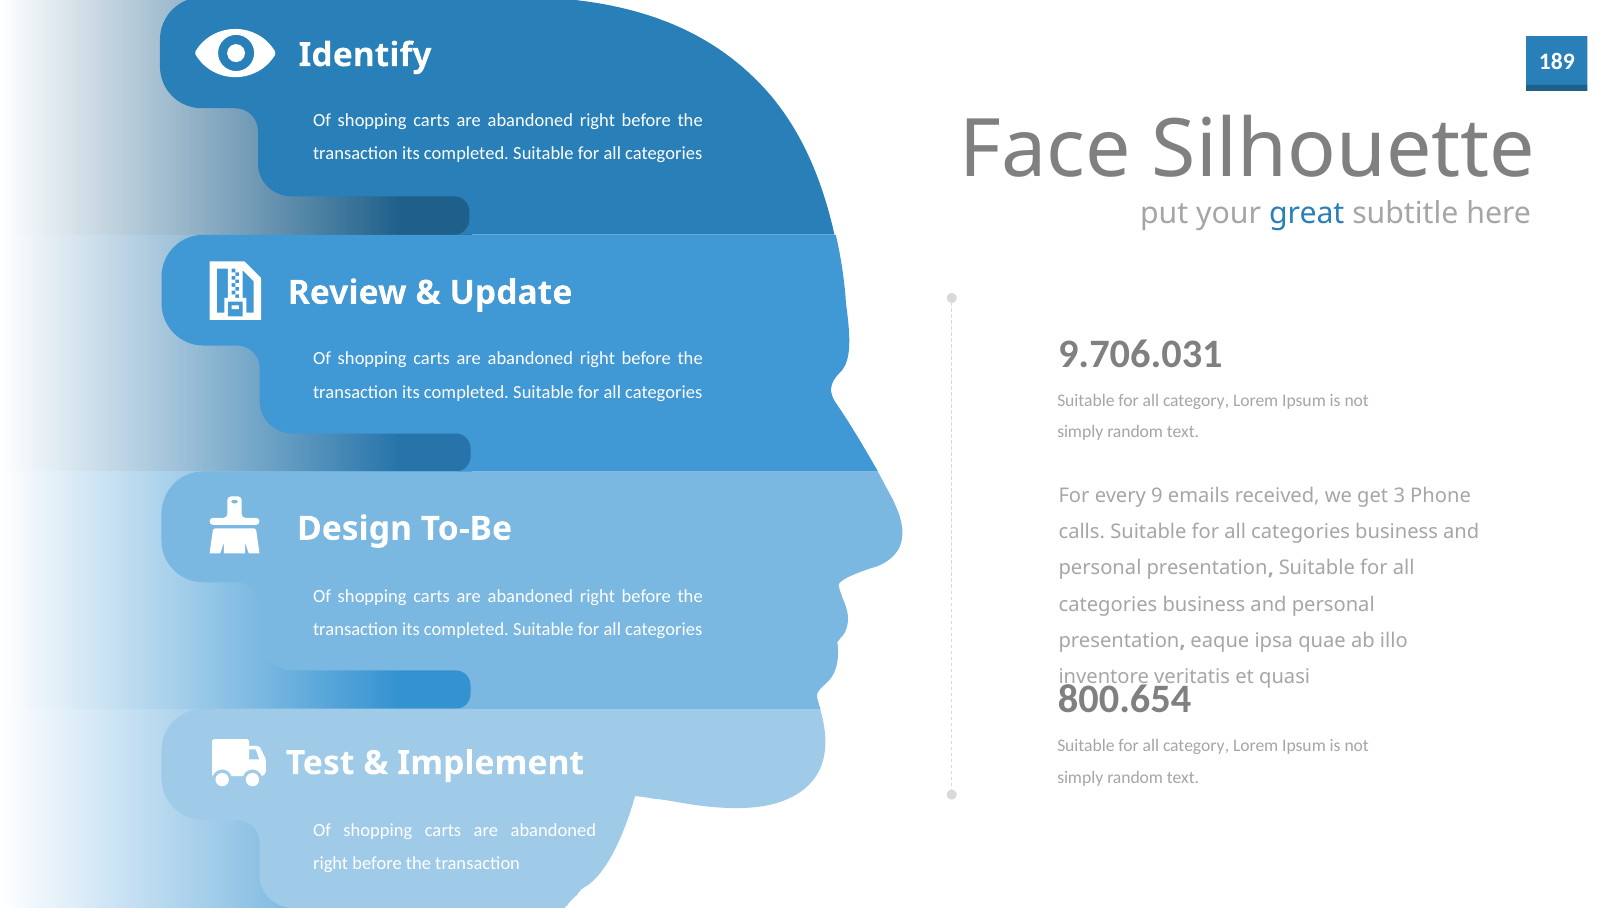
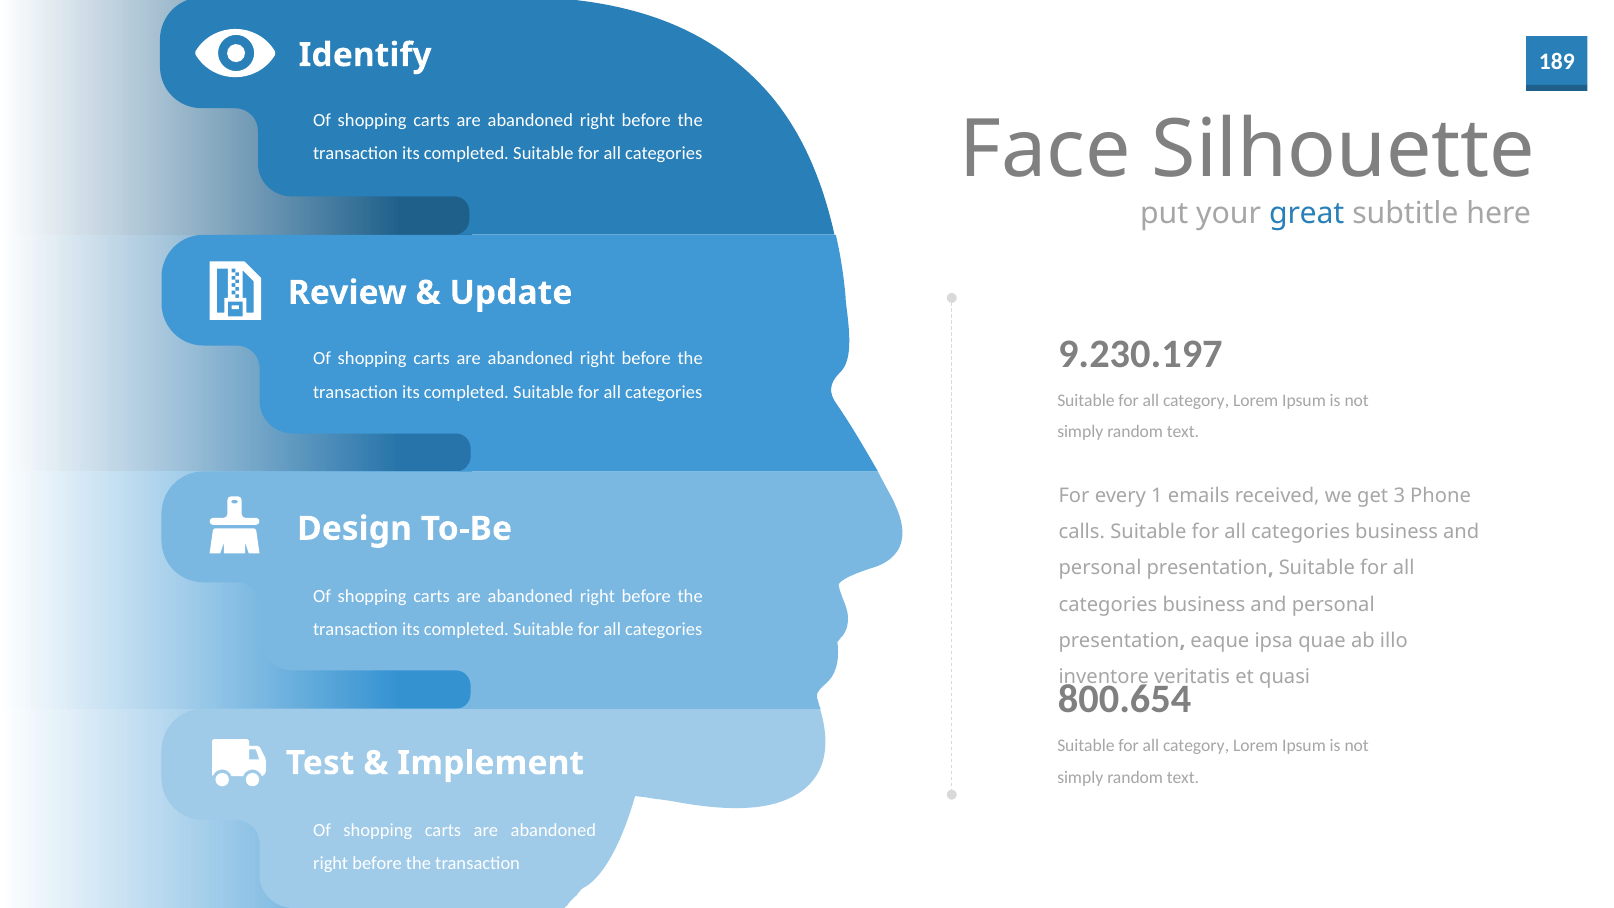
9.706.031: 9.706.031 -> 9.230.197
9: 9 -> 1
